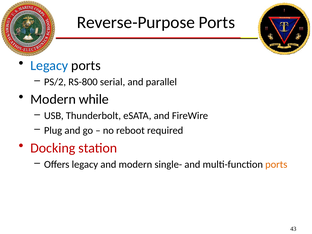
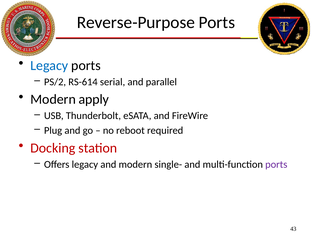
RS-800: RS-800 -> RS-614
while: while -> apply
ports at (276, 164) colour: orange -> purple
